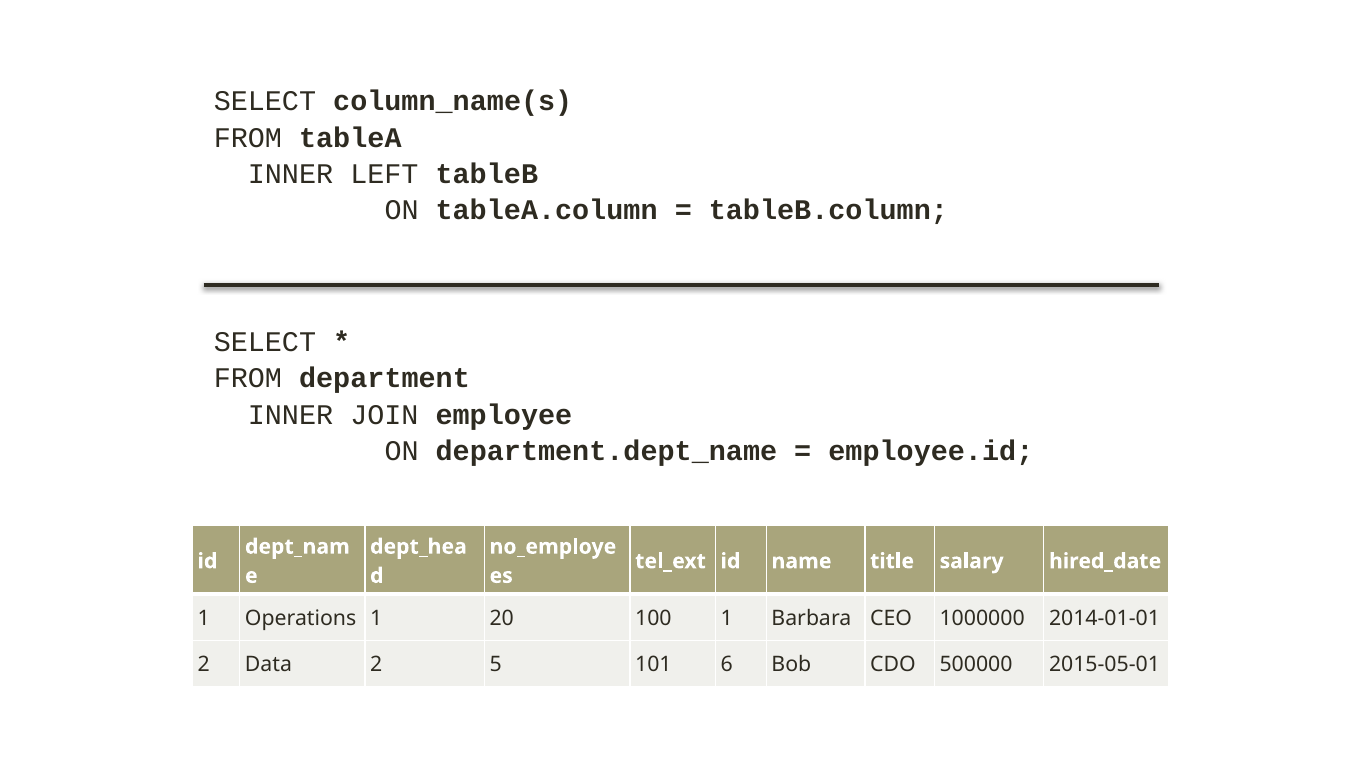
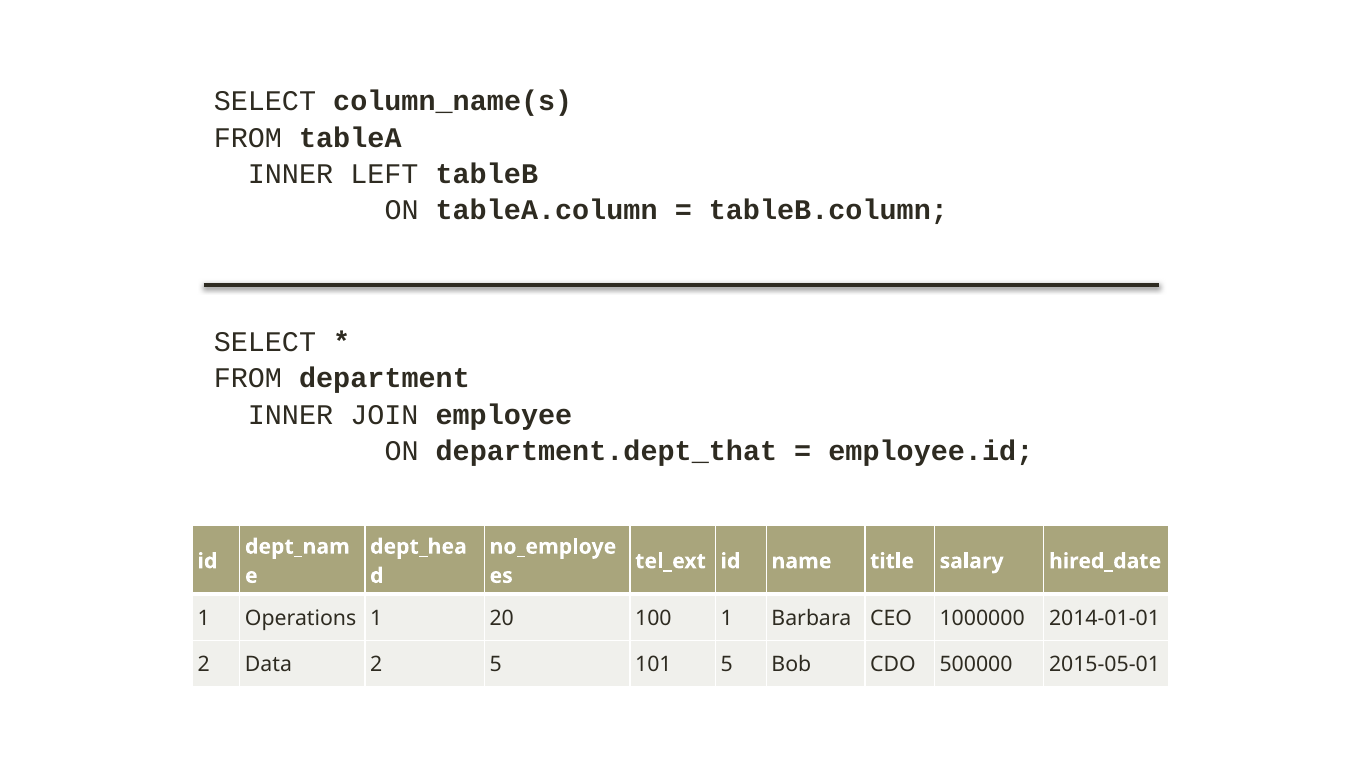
department.dept_name: department.dept_name -> department.dept_that
101 6: 6 -> 5
